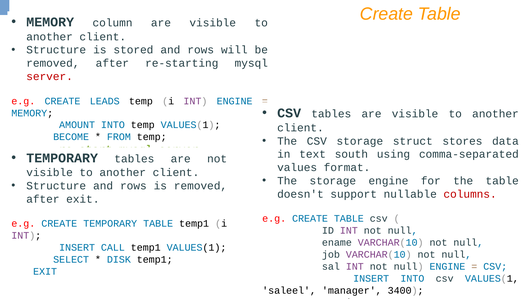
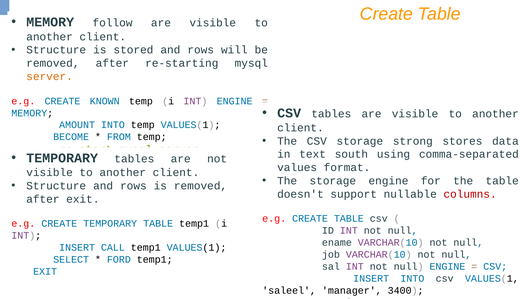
column: column -> follow
server at (50, 76) colour: red -> orange
LEADS: LEADS -> KNOWN
struct: struct -> strong
DISK: DISK -> FORD
